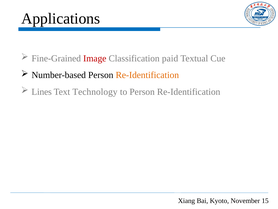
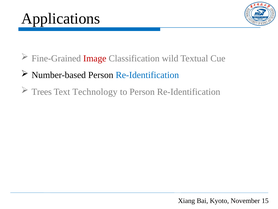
paid: paid -> wild
Re-Identification at (147, 75) colour: orange -> blue
Lines: Lines -> Trees
